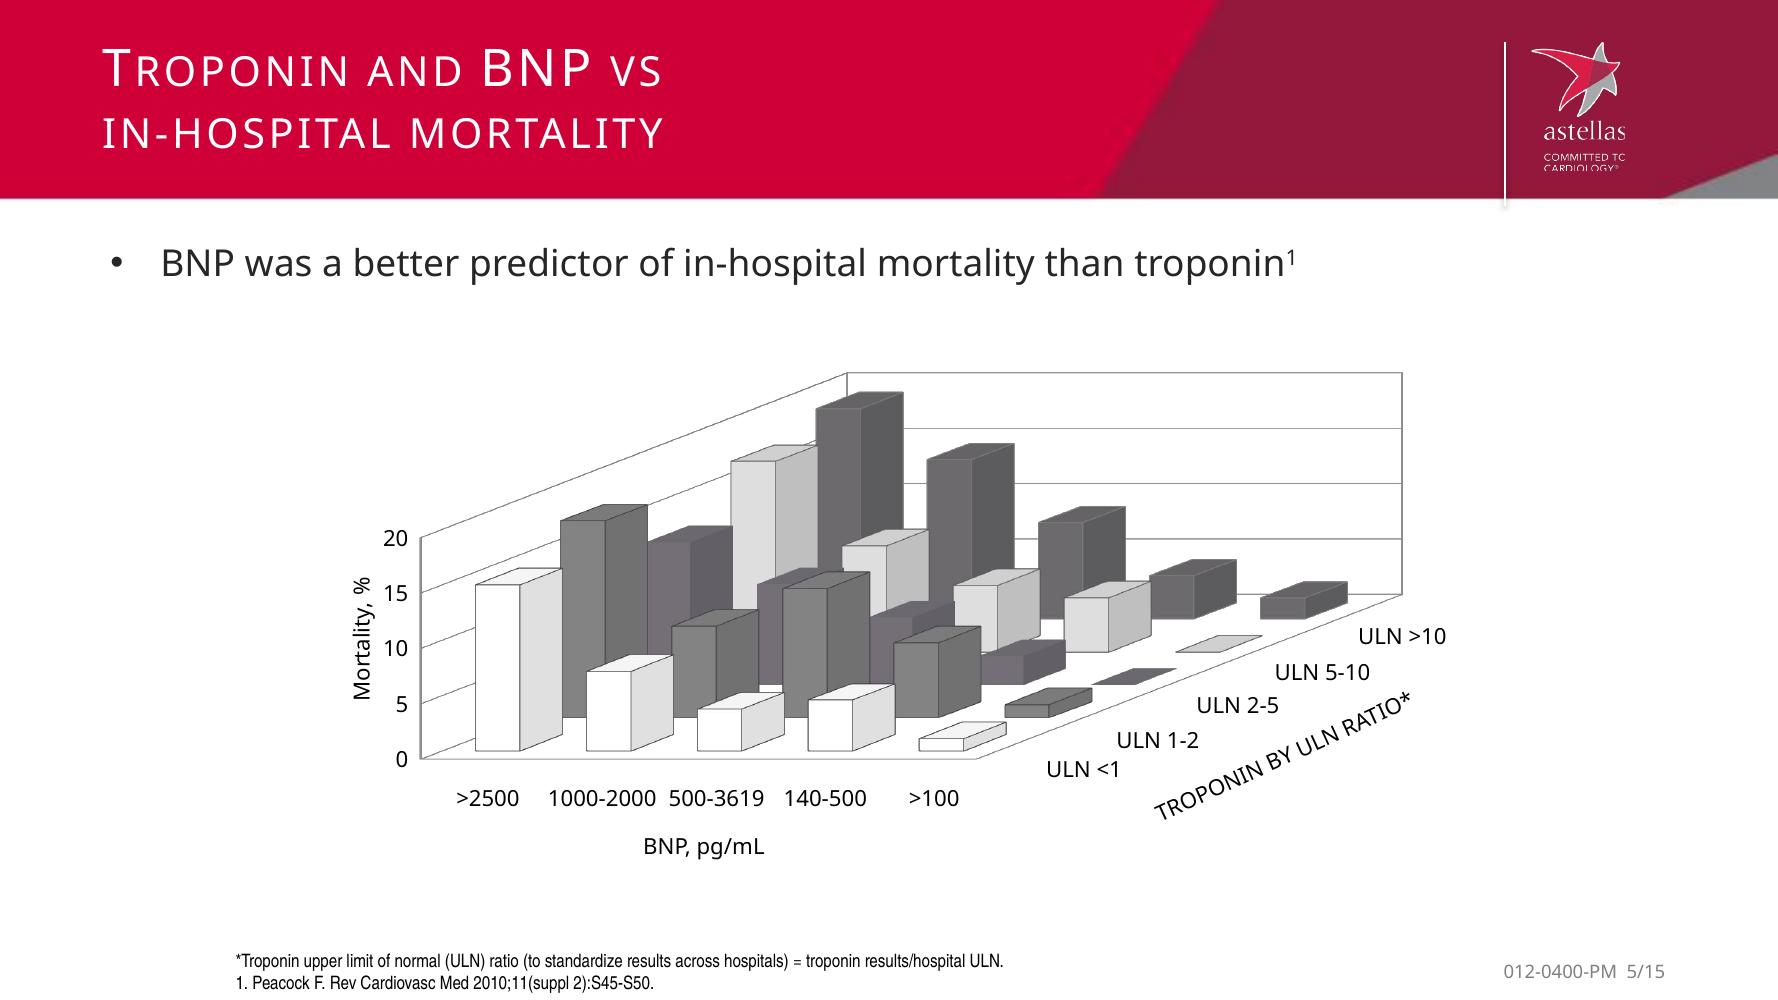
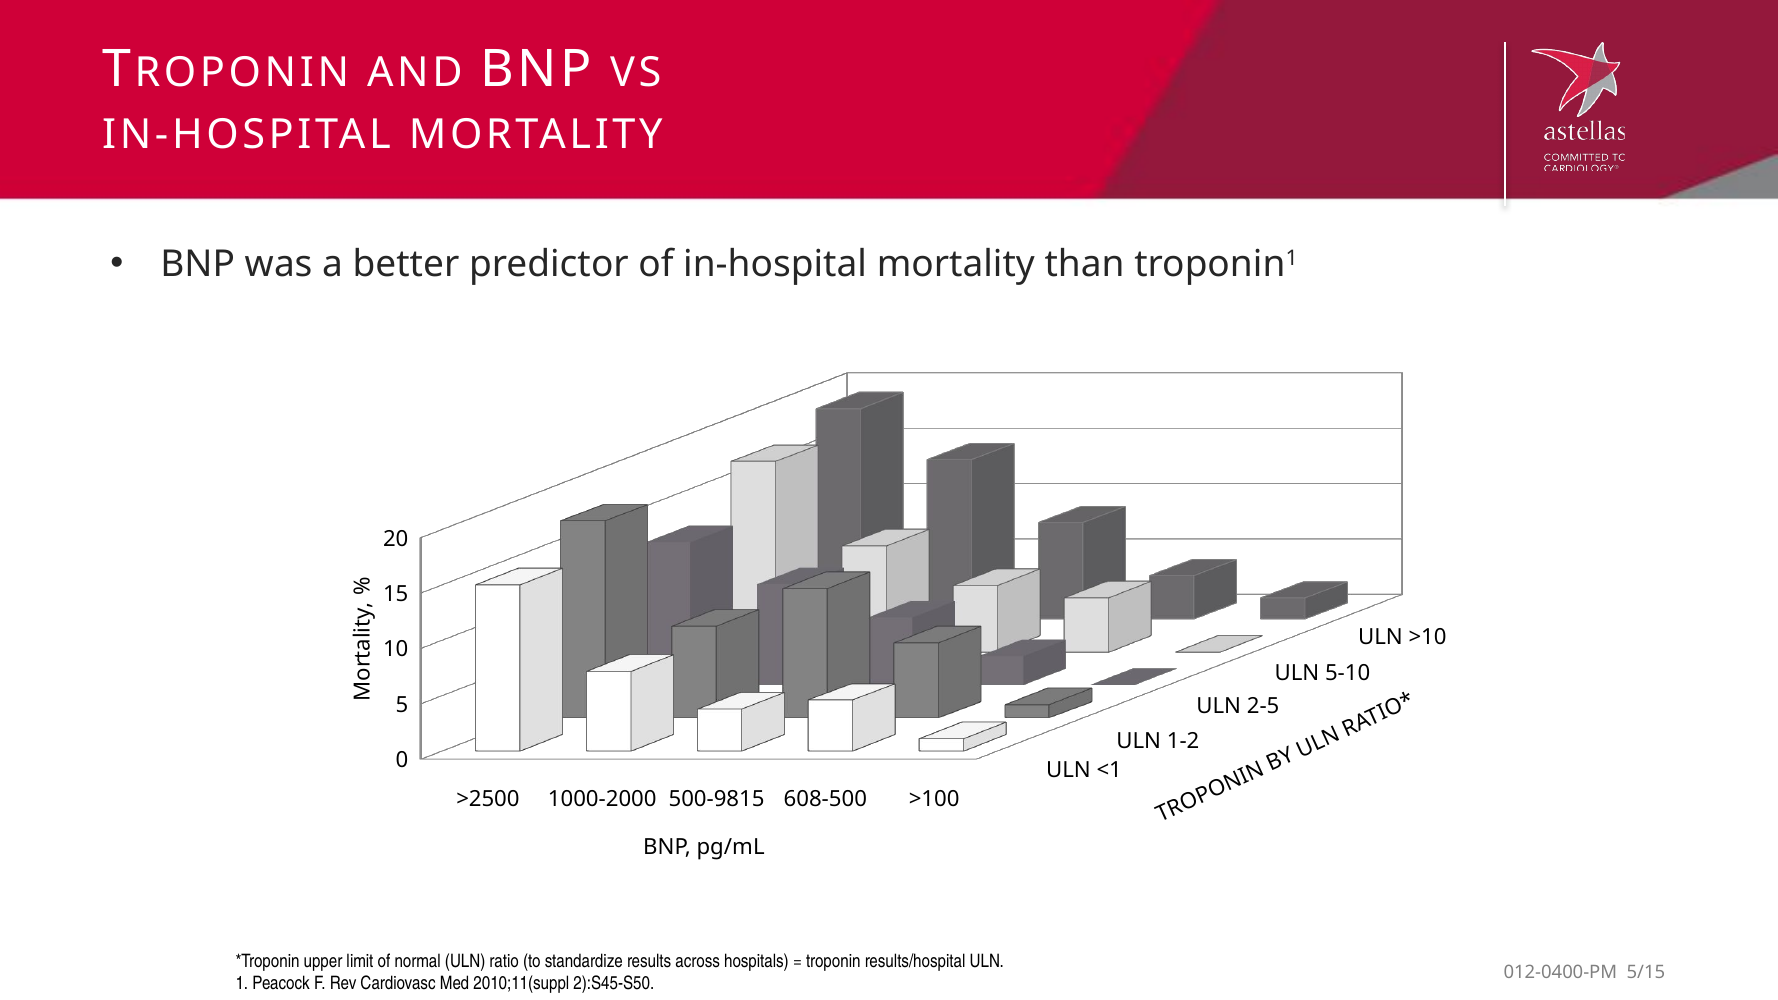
500-3619: 500-3619 -> 500-9815
140-500: 140-500 -> 608-500
